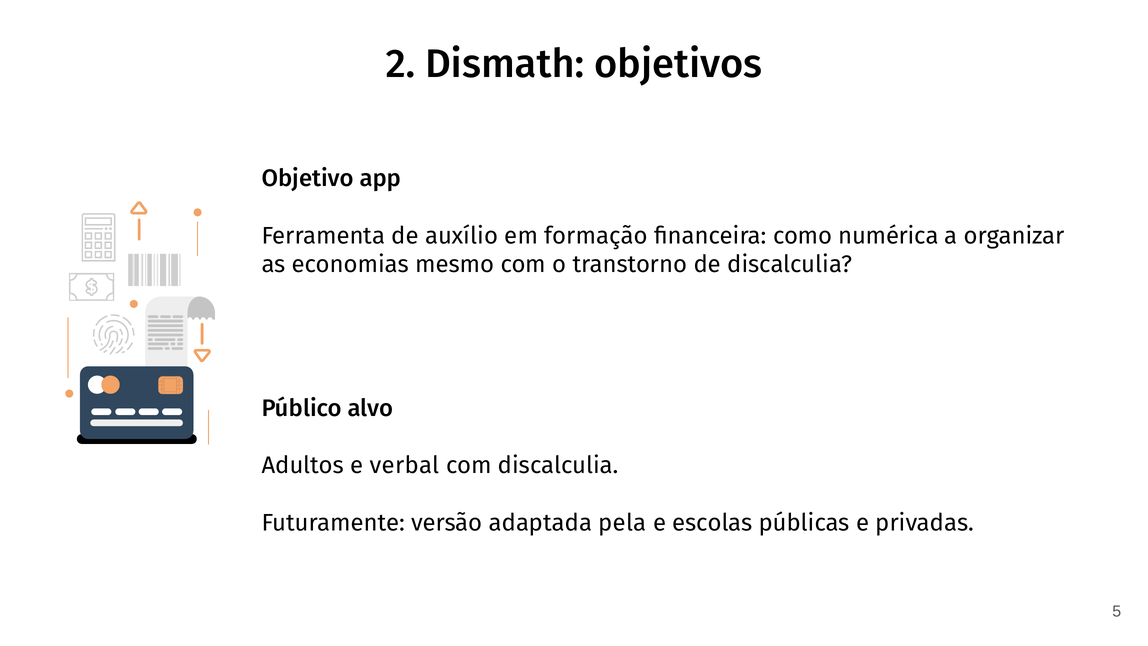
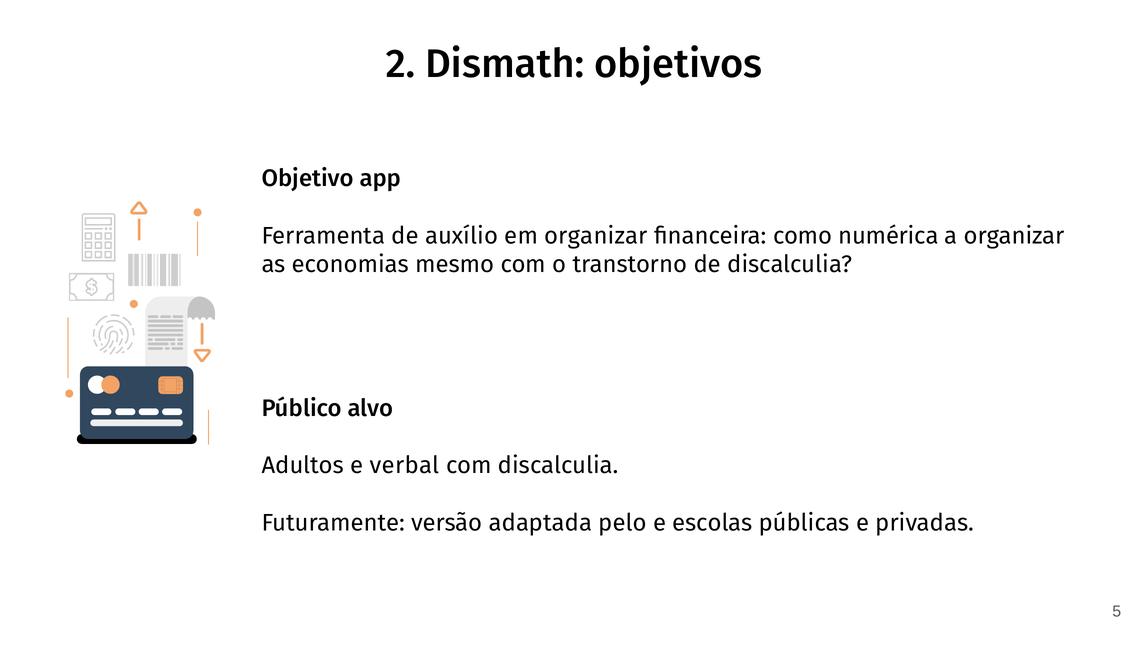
em formação: formação -> organizar
pela: pela -> pelo
